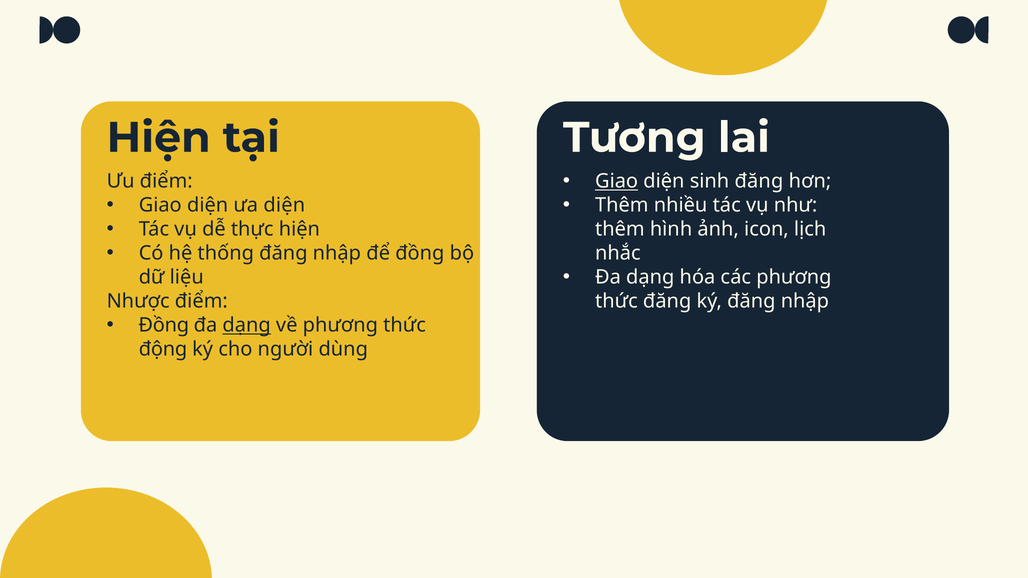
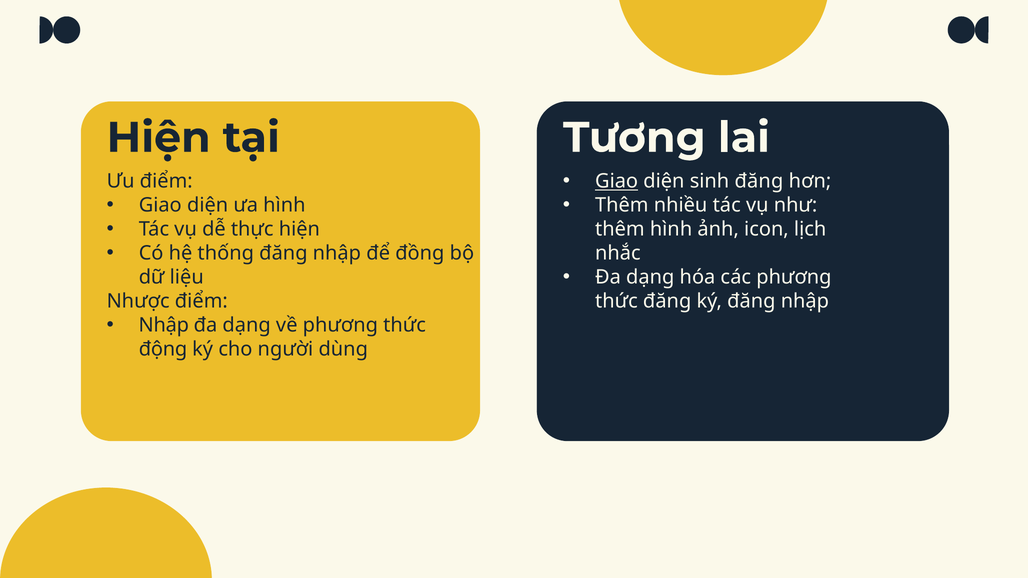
ưa diện: diện -> hình
Đồng at (164, 325): Đồng -> Nhập
dạng at (247, 325) underline: present -> none
